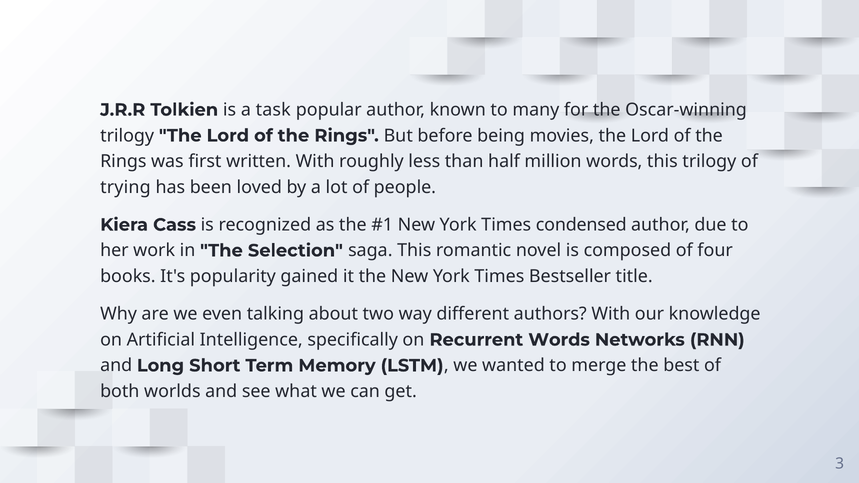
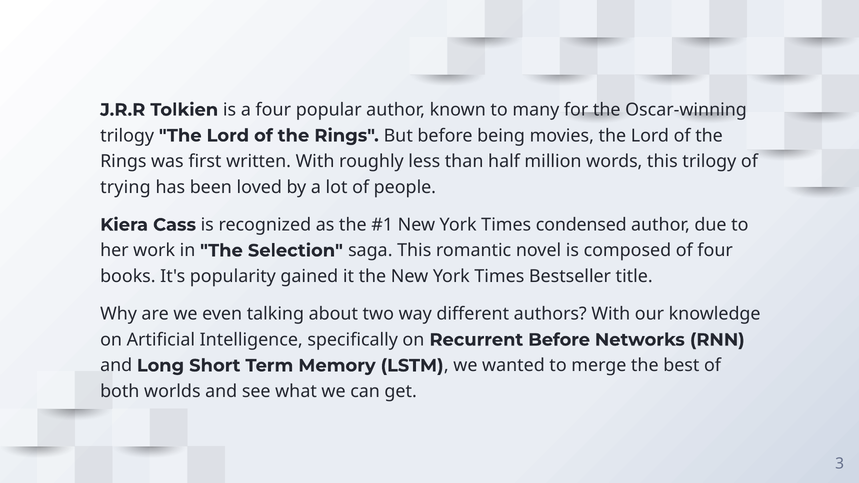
a task: task -> four
Recurrent Words: Words -> Before
